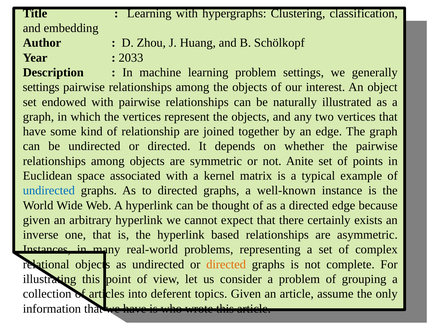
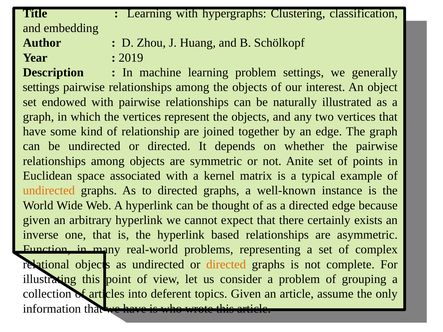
2033: 2033 -> 2019
undirected at (49, 191) colour: blue -> orange
Instances: Instances -> Function
